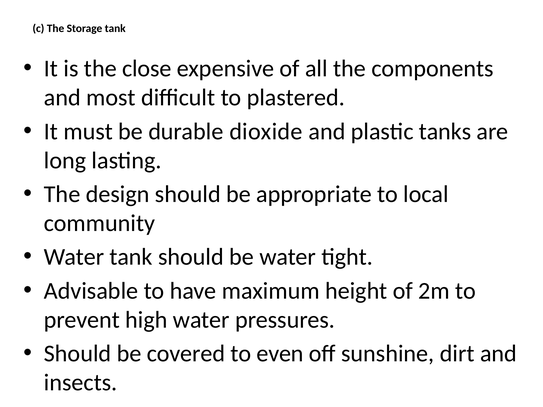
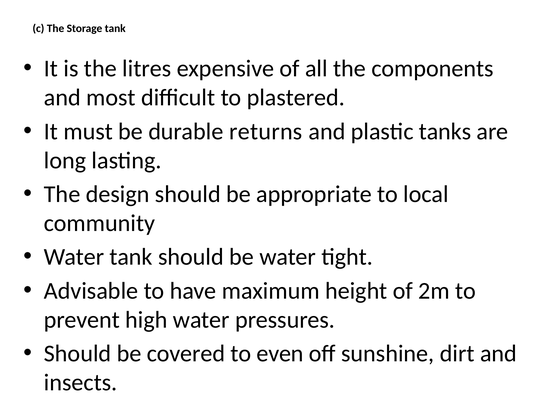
close: close -> litres
dioxide: dioxide -> returns
